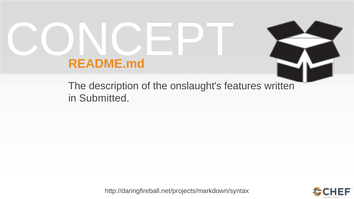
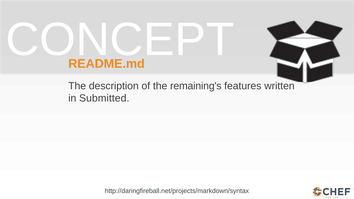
onslaught's: onslaught's -> remaining's
